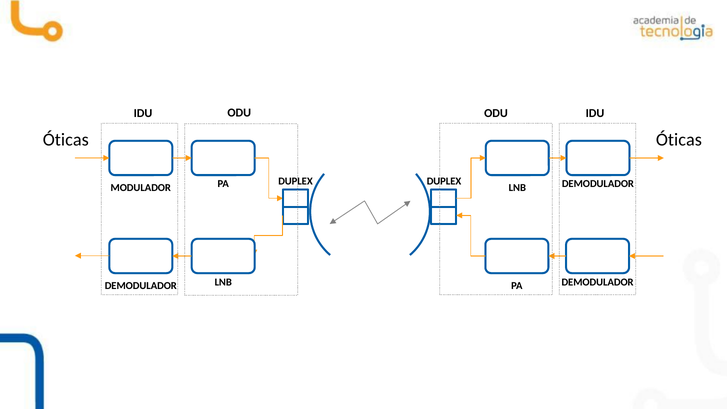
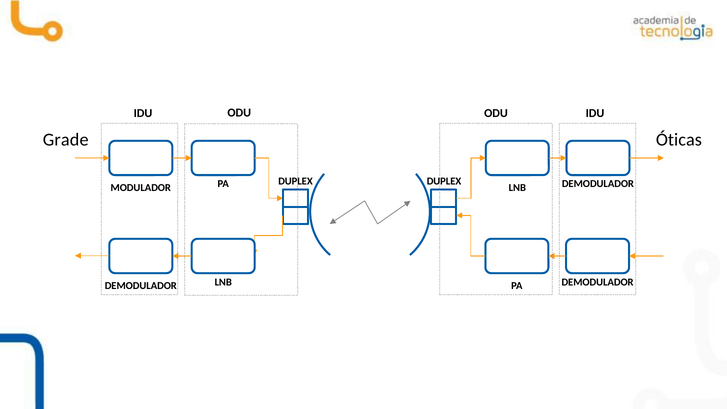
Óticas at (66, 140): Óticas -> Grade
